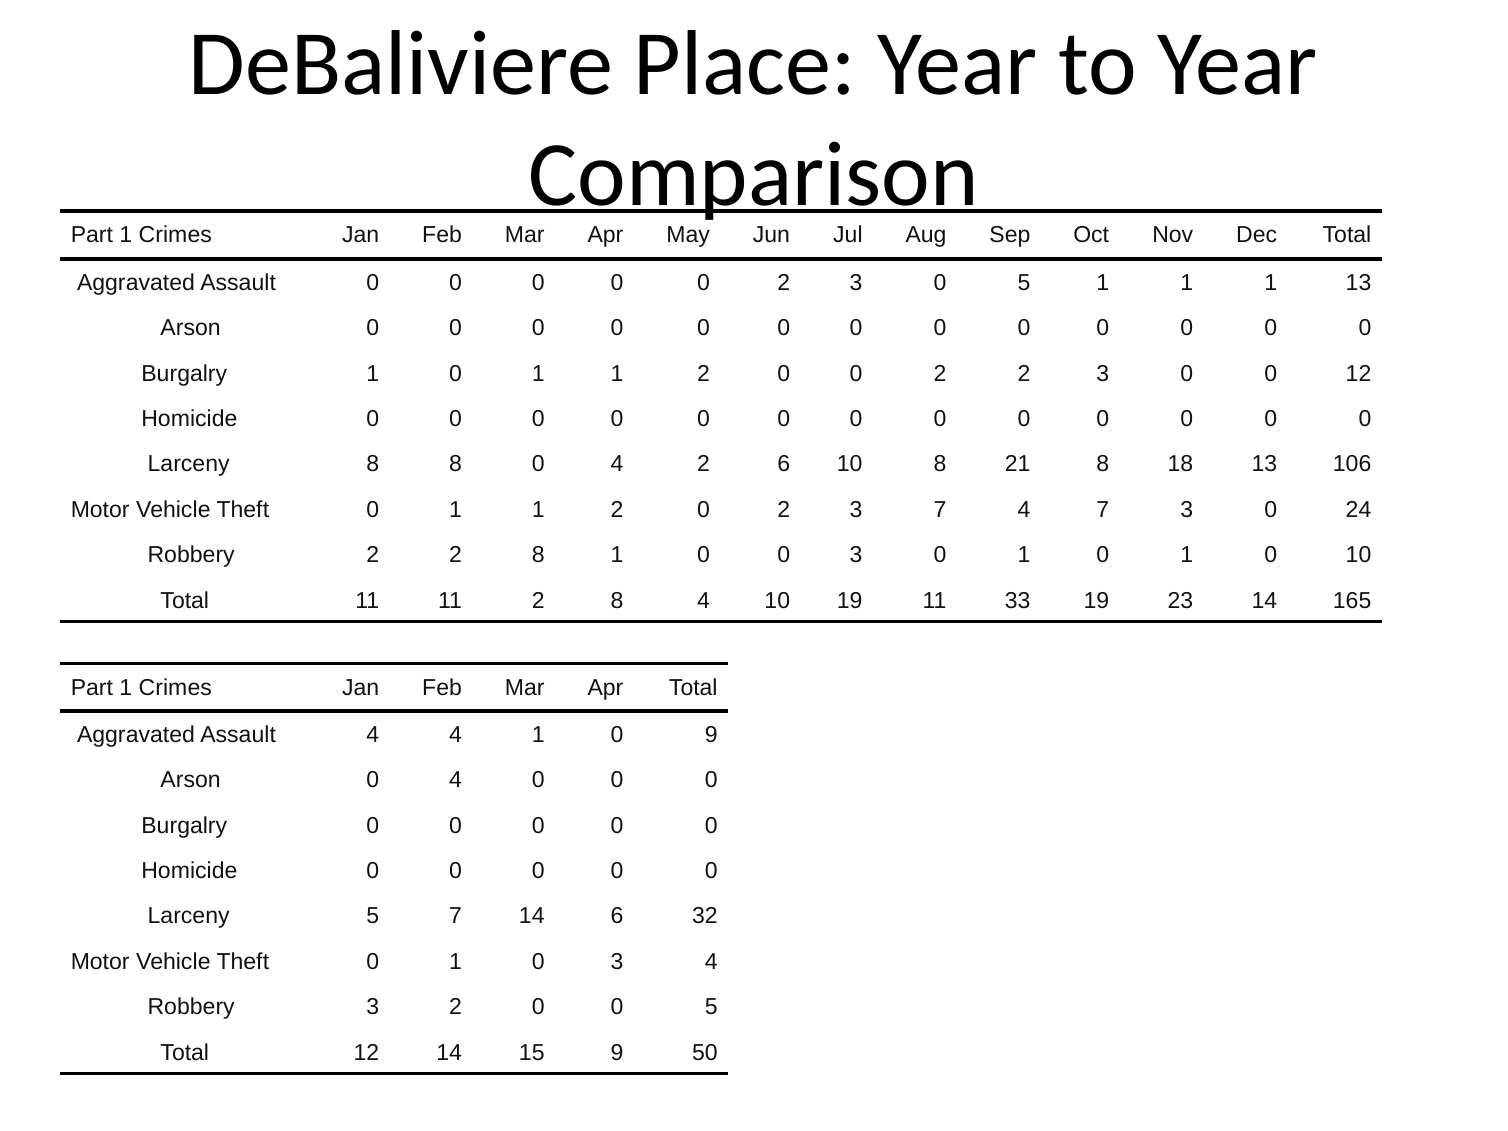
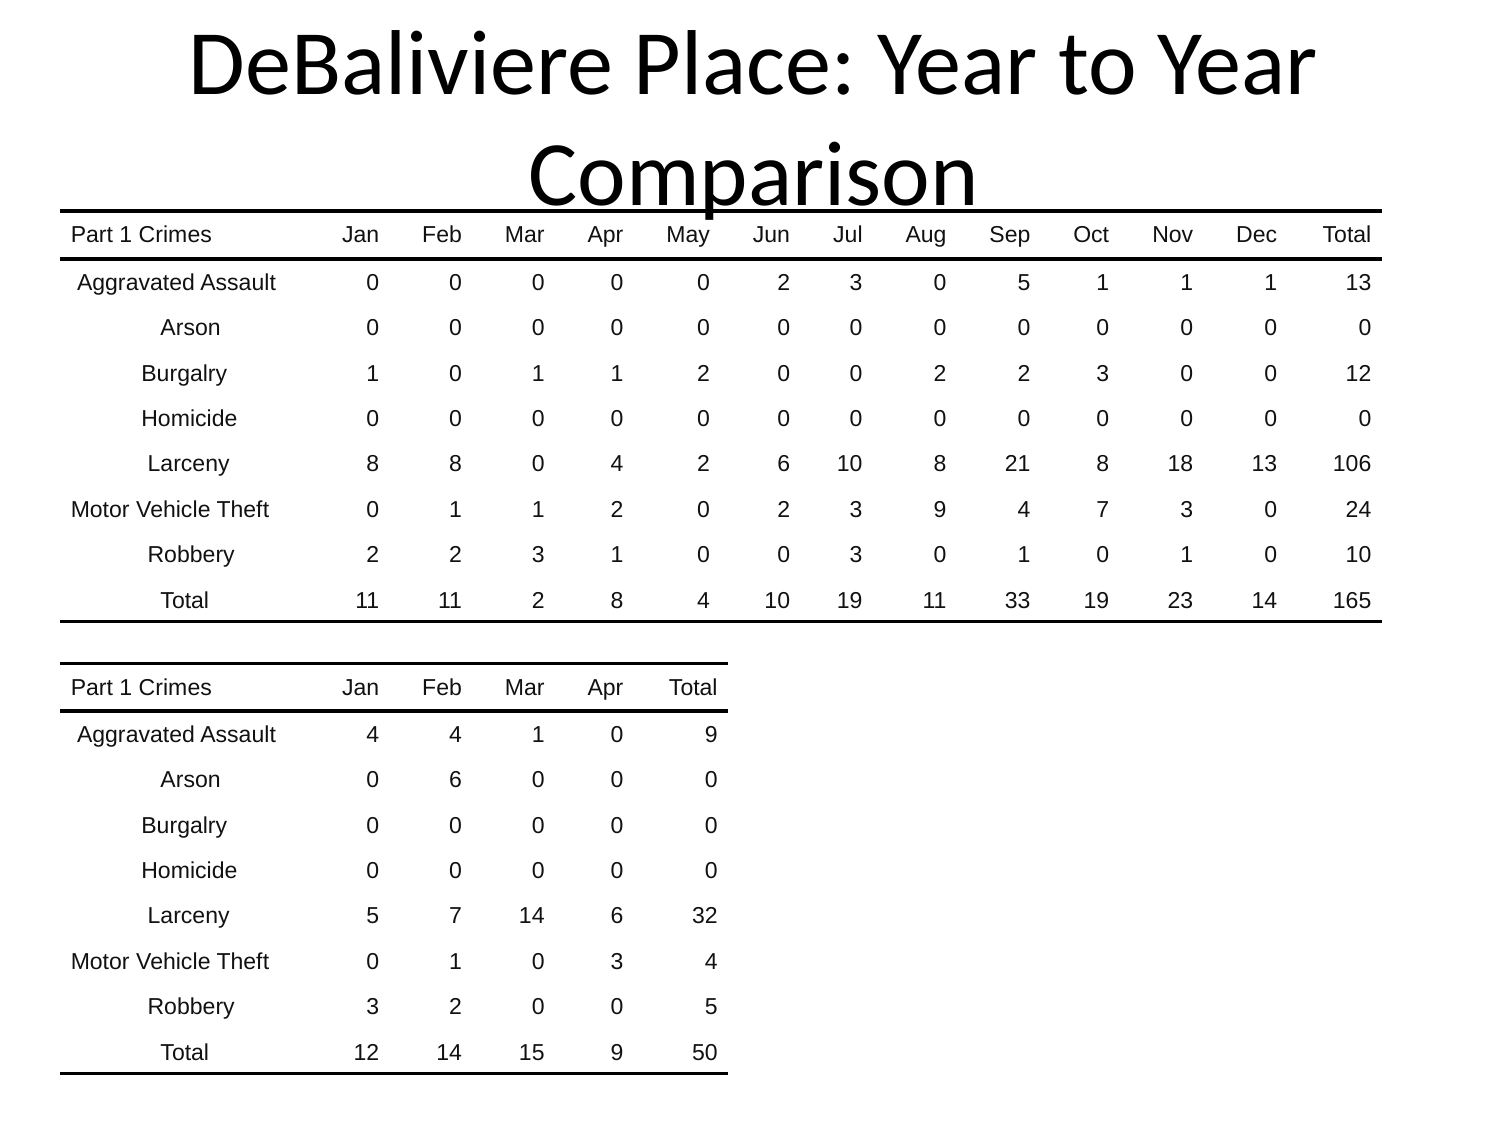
3 7: 7 -> 9
Robbery 2 2 8: 8 -> 3
Arson 0 4: 4 -> 6
